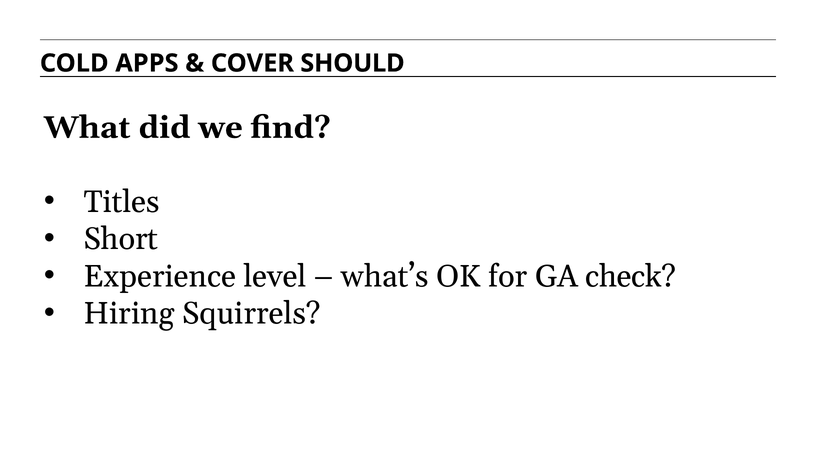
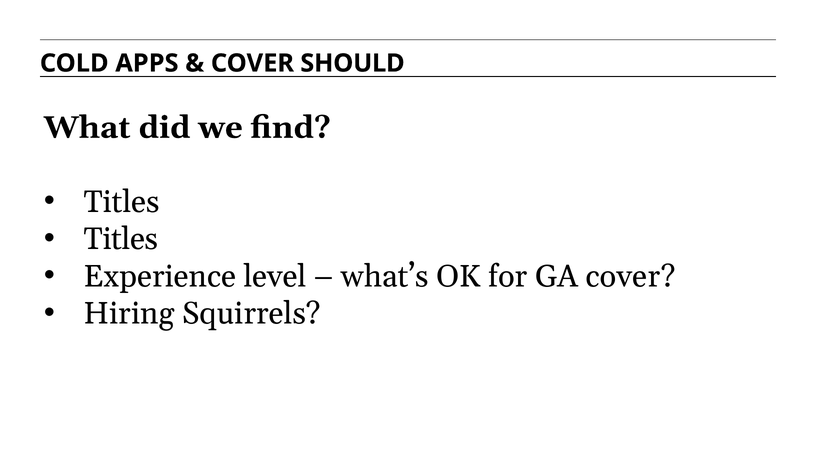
Short at (121, 239): Short -> Titles
GA check: check -> cover
